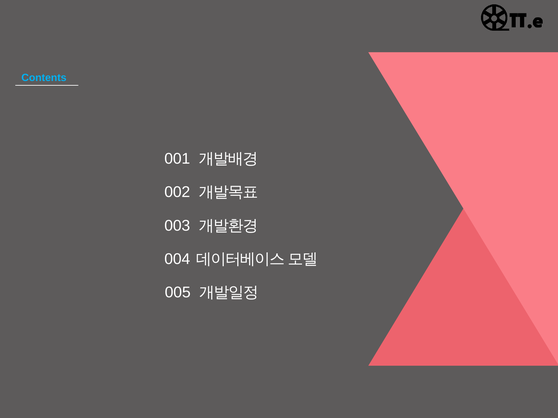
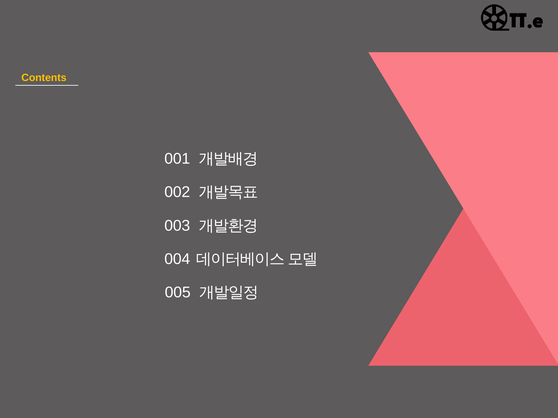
Contents colour: light blue -> yellow
